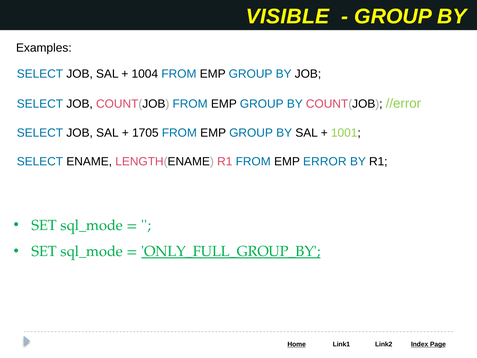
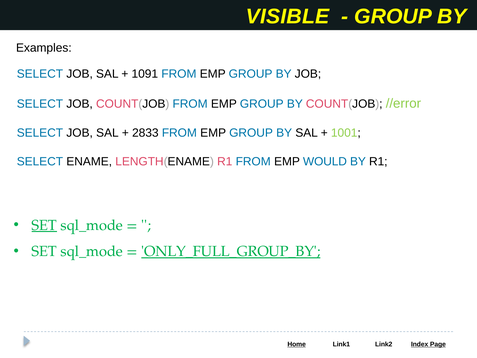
1004: 1004 -> 1091
1705: 1705 -> 2833
ERROR: ERROR -> WOULD
SET at (44, 225) underline: none -> present
